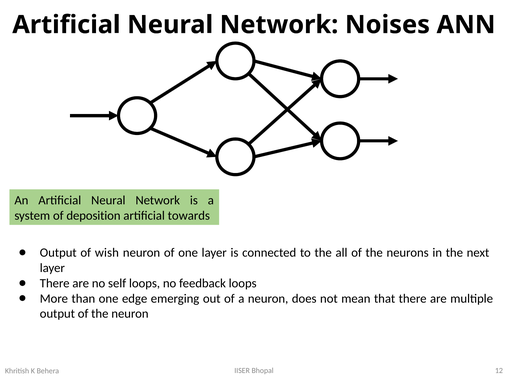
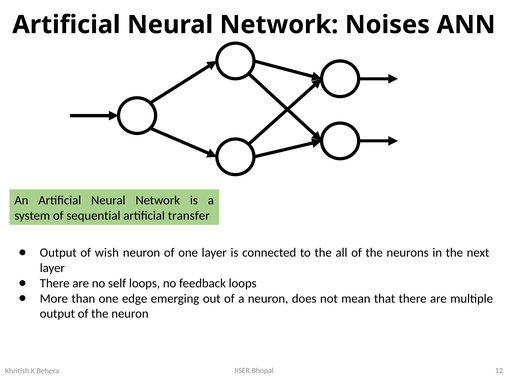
deposition: deposition -> sequential
towards: towards -> transfer
